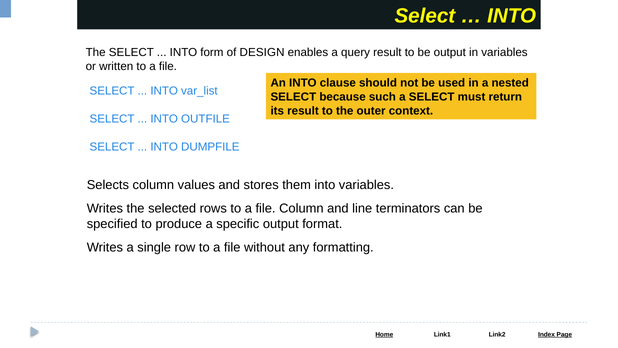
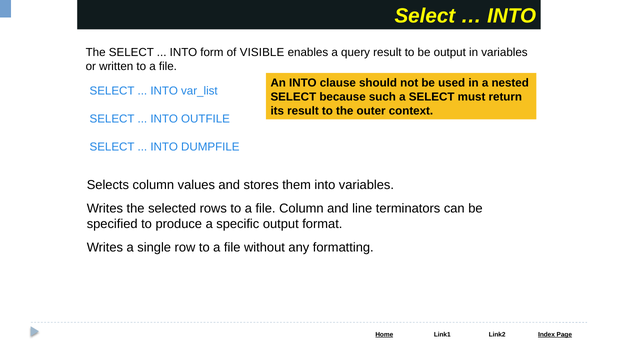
DESIGN: DESIGN -> VISIBLE
